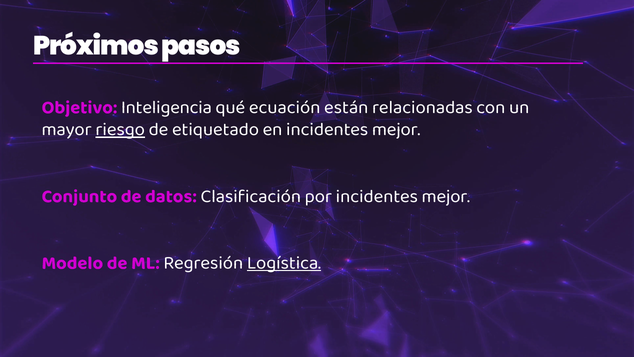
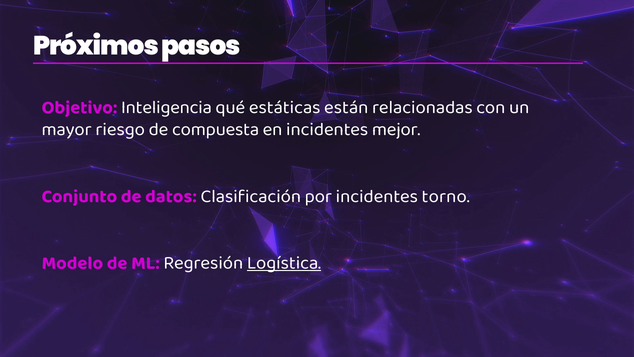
ecuación: ecuación -> estáticas
riesgo underline: present -> none
etiquetado: etiquetado -> compuesta
por incidentes mejor: mejor -> torno
